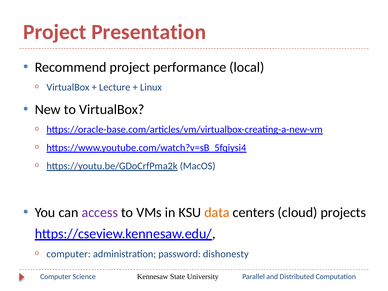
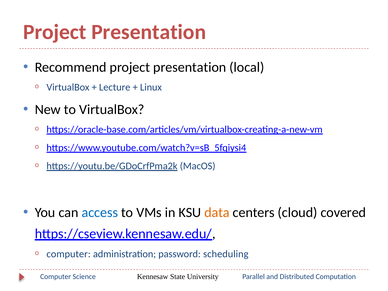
Recommend project performance: performance -> presentation
access colour: purple -> blue
projects: projects -> covered
dishonesty: dishonesty -> scheduling
